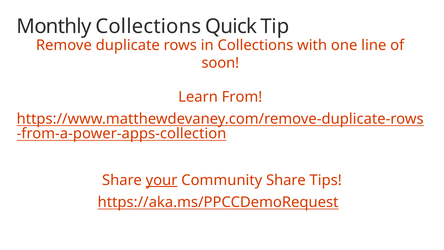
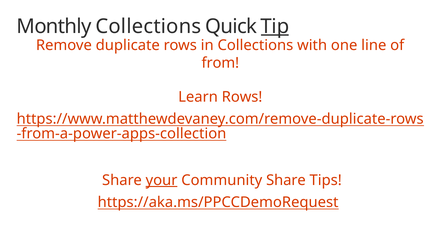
Tip underline: none -> present
soon: soon -> from
Learn From: From -> Rows
